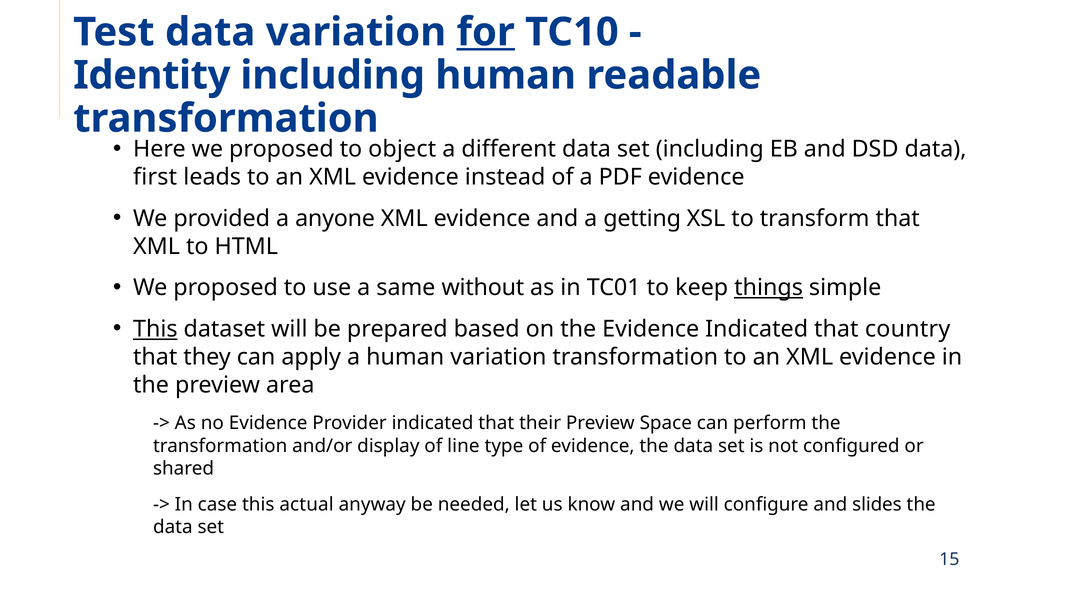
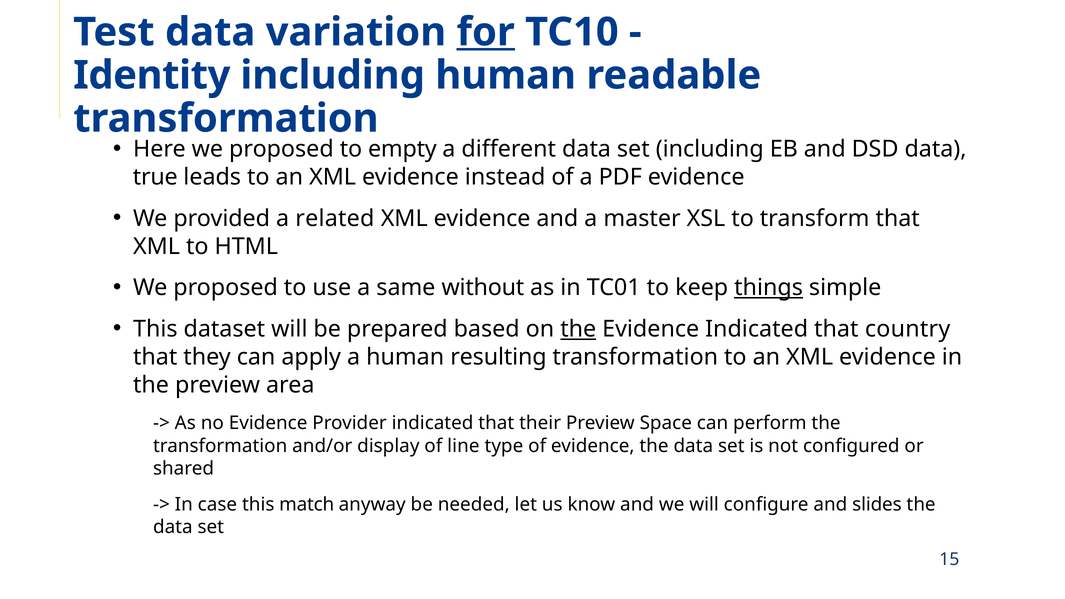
object: object -> empty
first: first -> true
anyone: anyone -> related
getting: getting -> master
This at (155, 329) underline: present -> none
the at (578, 329) underline: none -> present
human variation: variation -> resulting
actual: actual -> match
